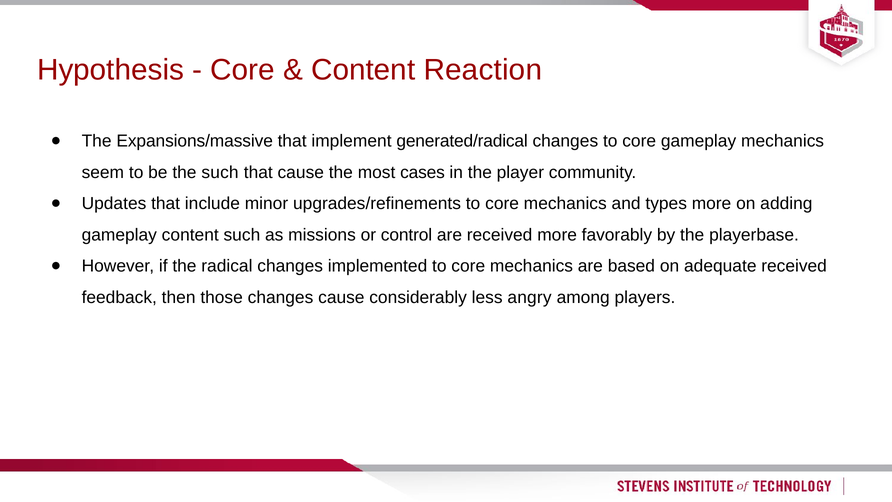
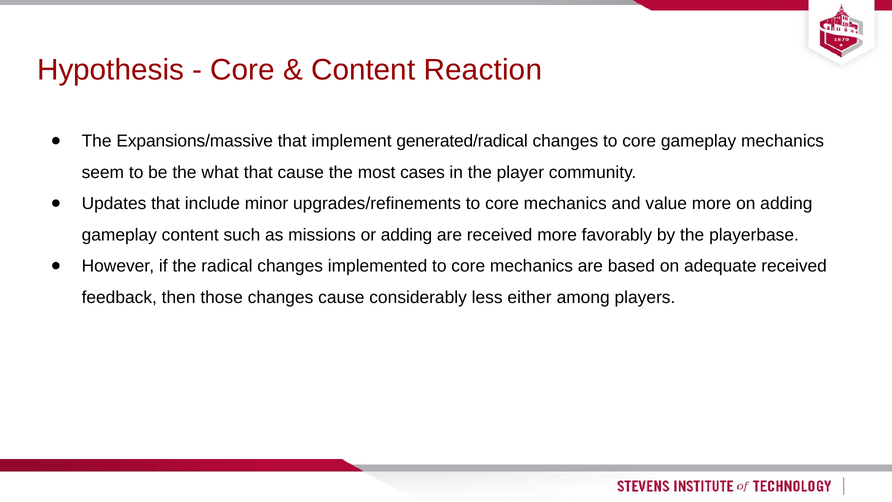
the such: such -> what
types: types -> value
or control: control -> adding
angry: angry -> either
